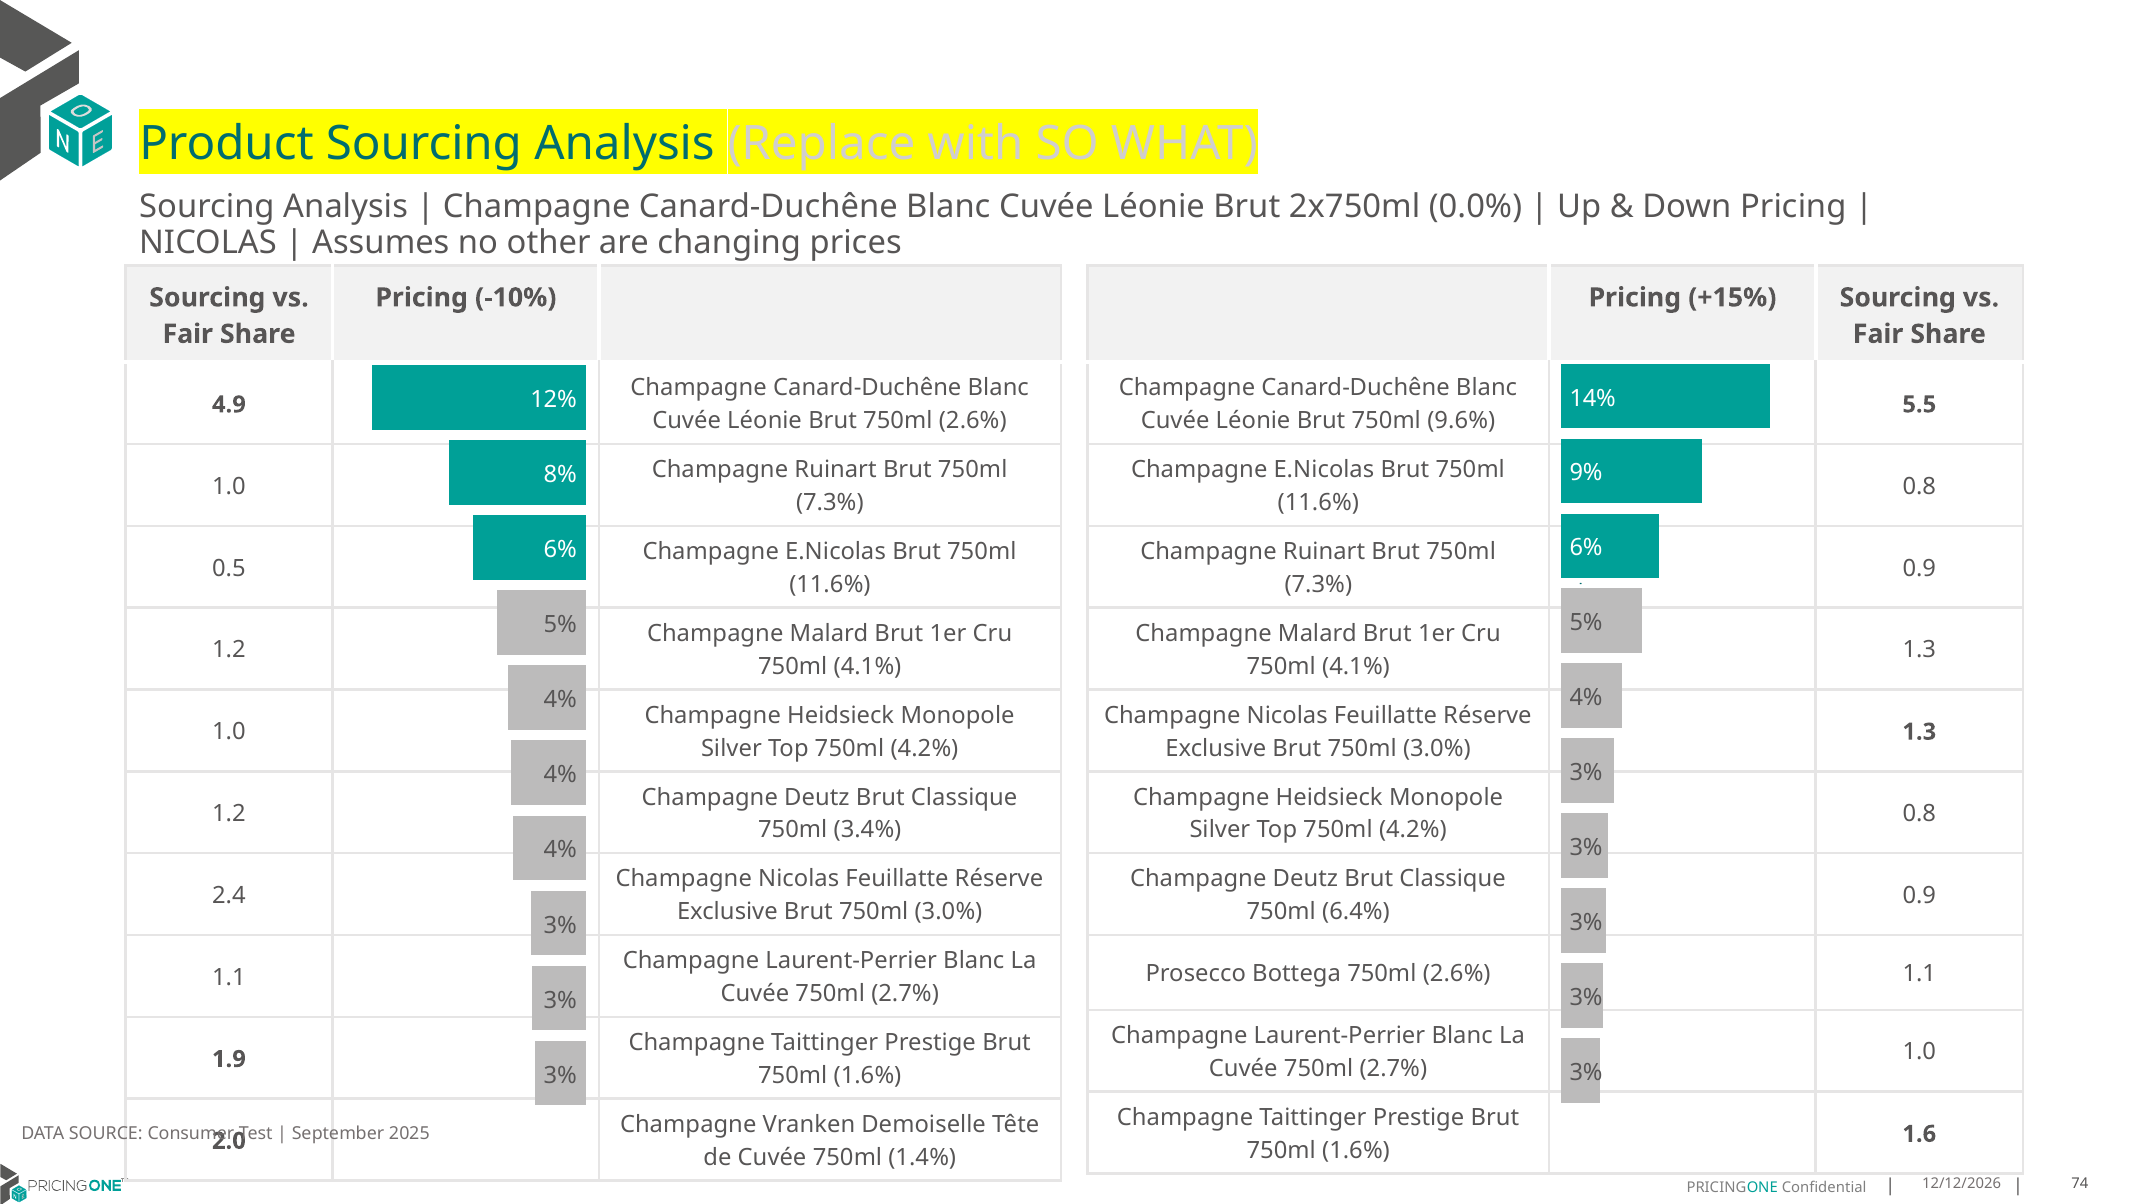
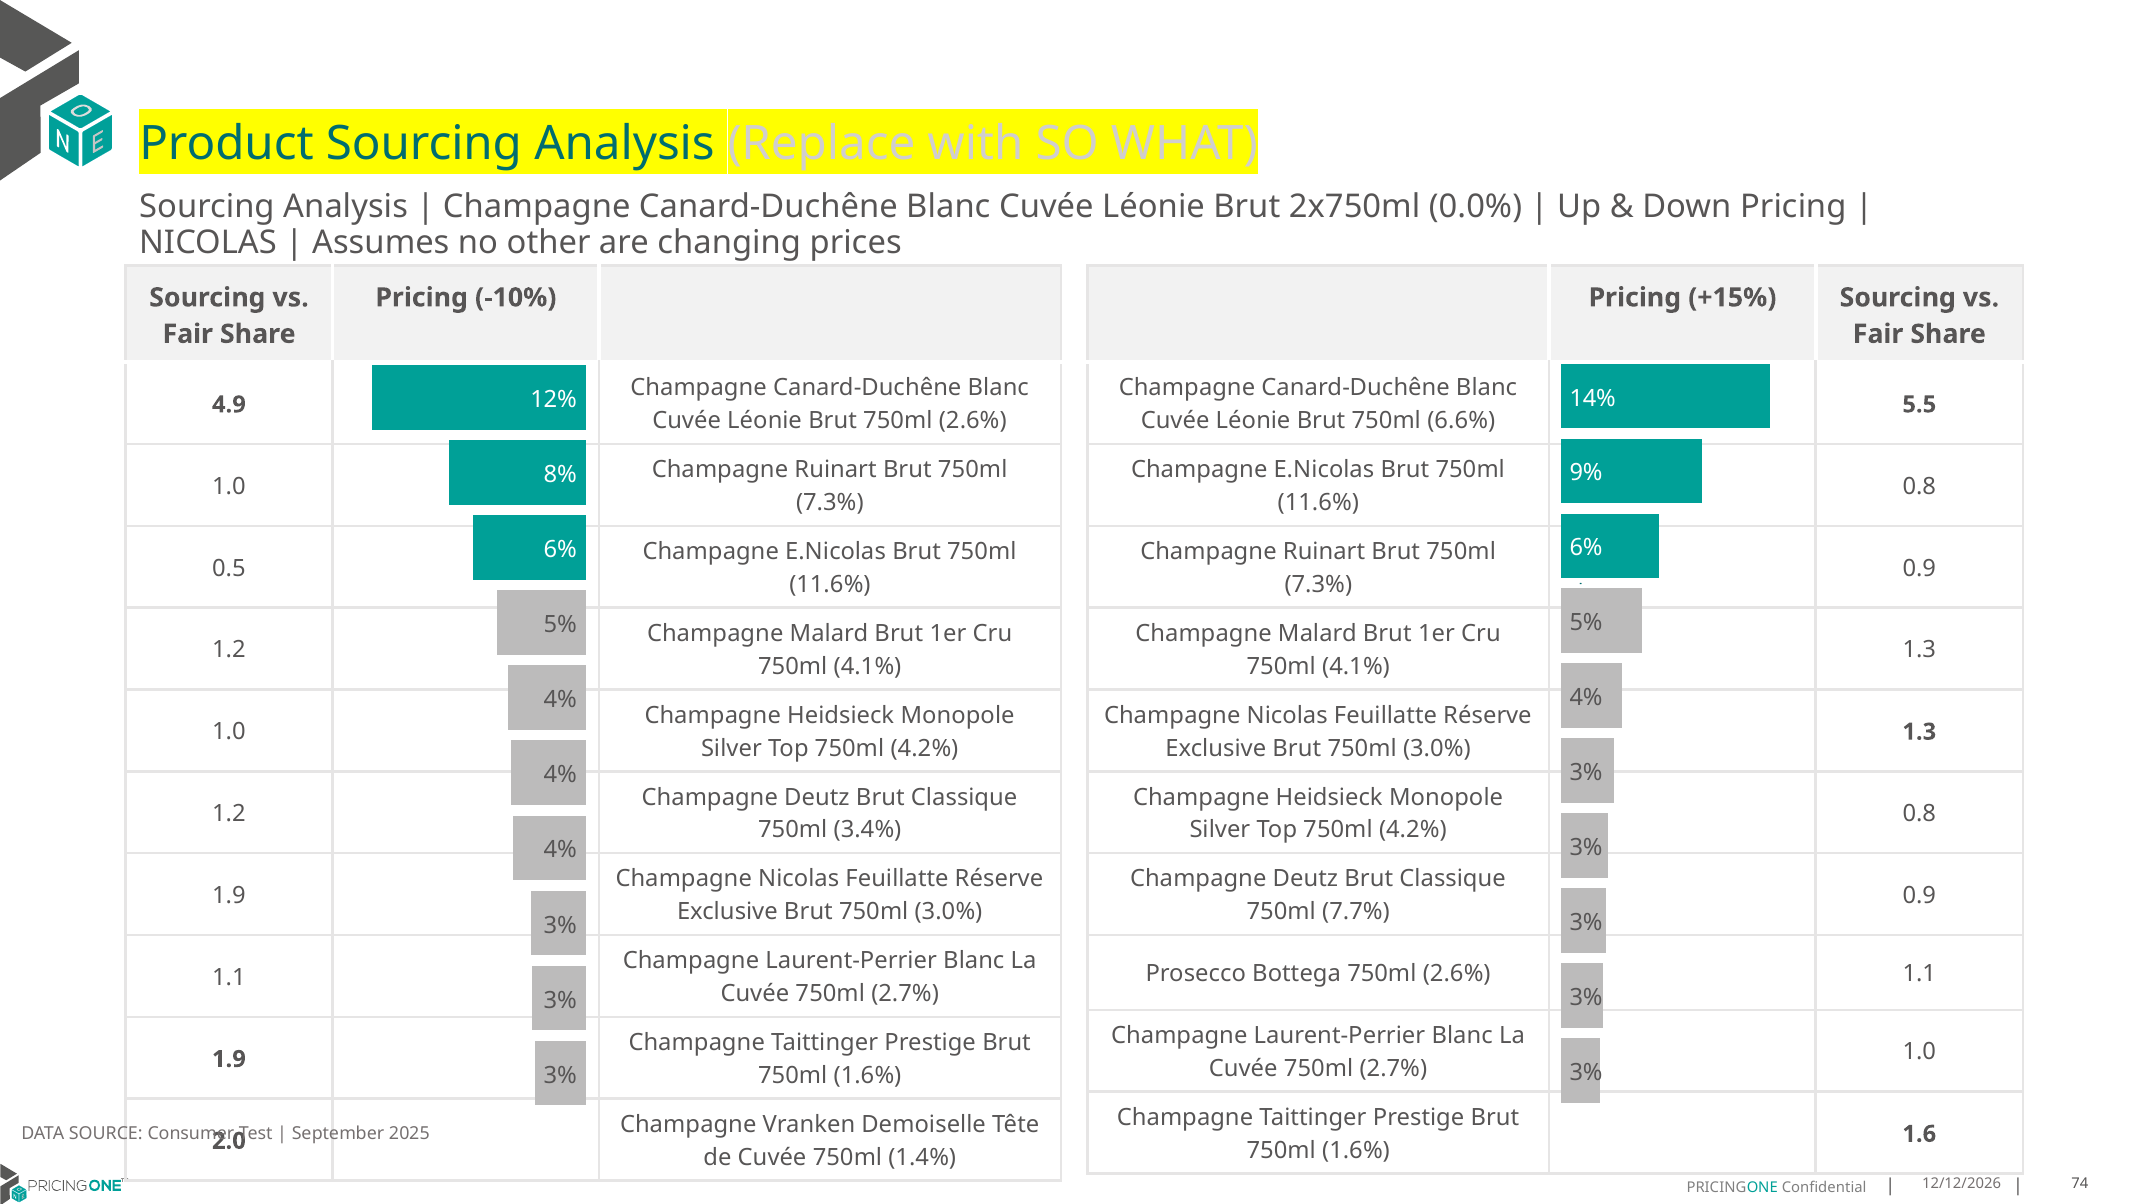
9.6%: 9.6% -> 6.6%
2.4 at (229, 896): 2.4 -> 1.9
6.4%: 6.4% -> 7.7%
